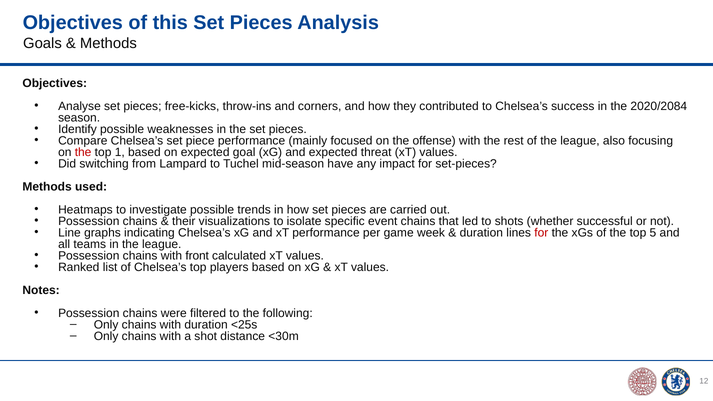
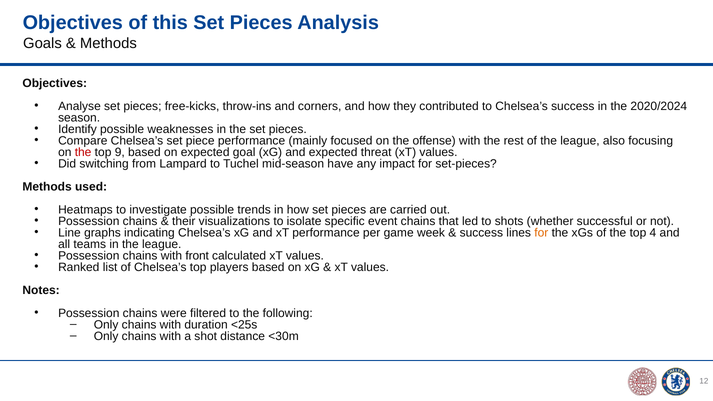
2020/2084: 2020/2084 -> 2020/2024
1: 1 -> 9
duration at (481, 233): duration -> success
for at (541, 233) colour: red -> orange
5: 5 -> 4
